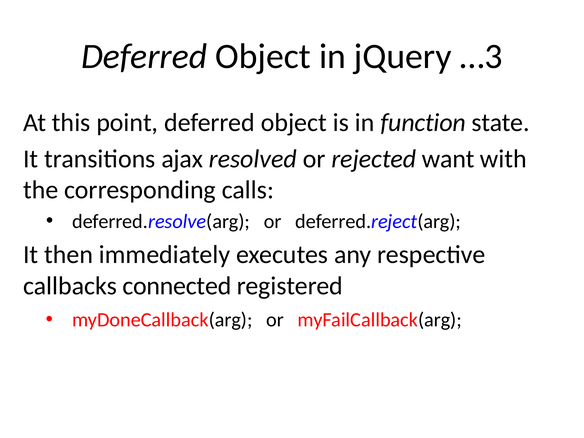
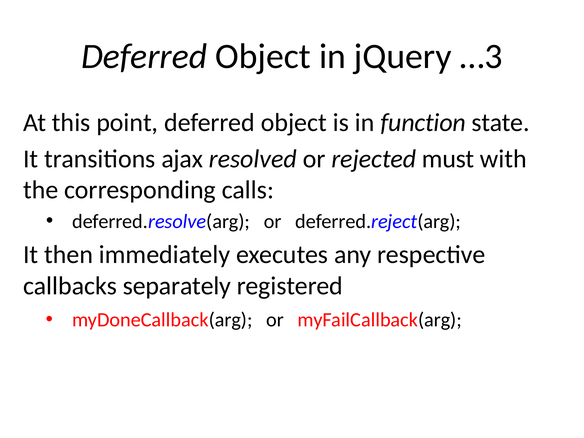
want: want -> must
connected: connected -> separately
